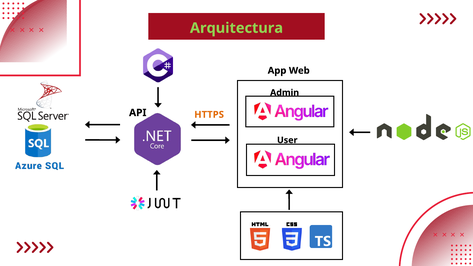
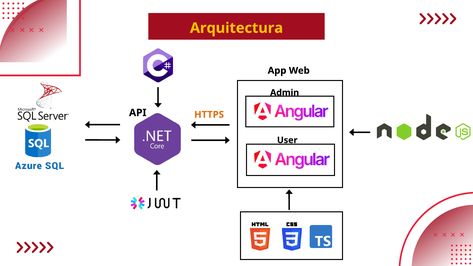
Arquitectura colour: light green -> yellow
